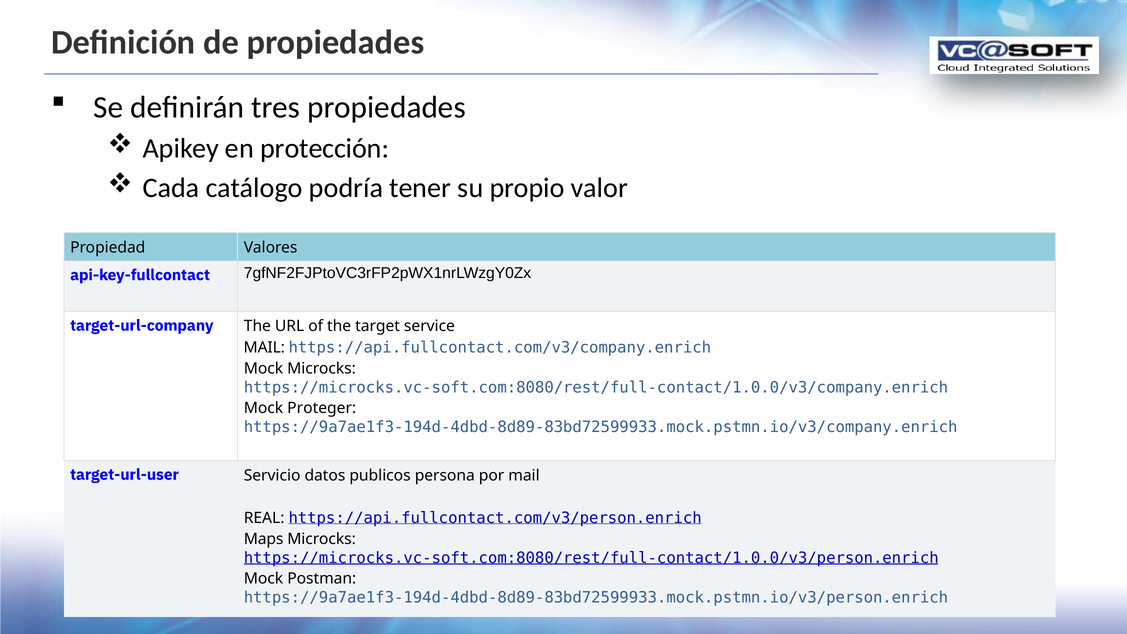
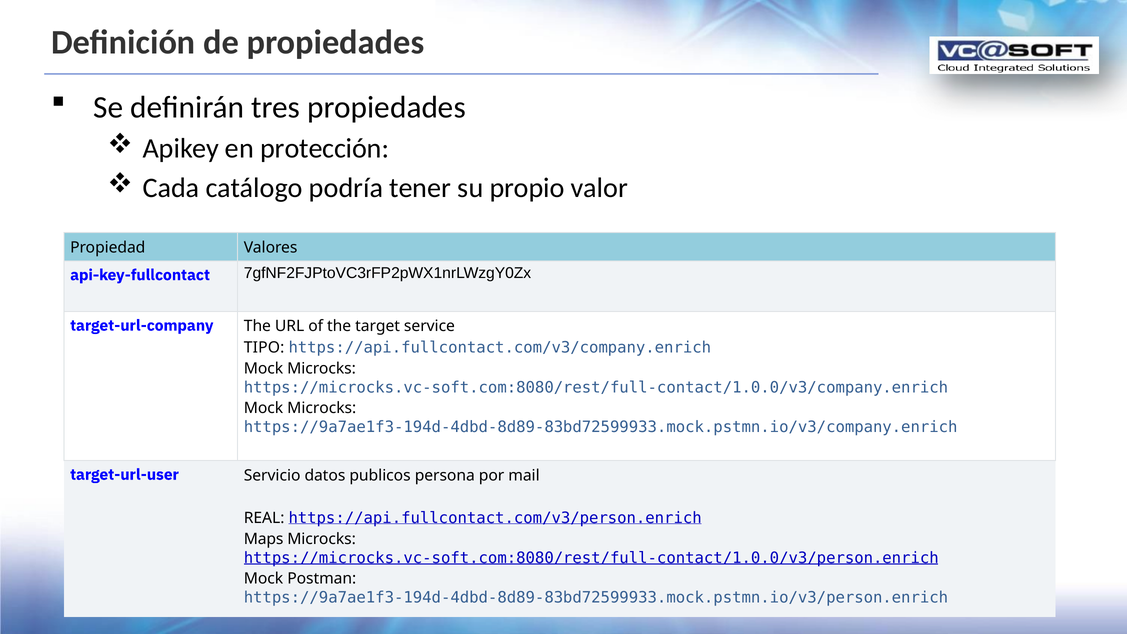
MAIL at (264, 348): MAIL -> TIPO
Proteger at (322, 408): Proteger -> Microcks
